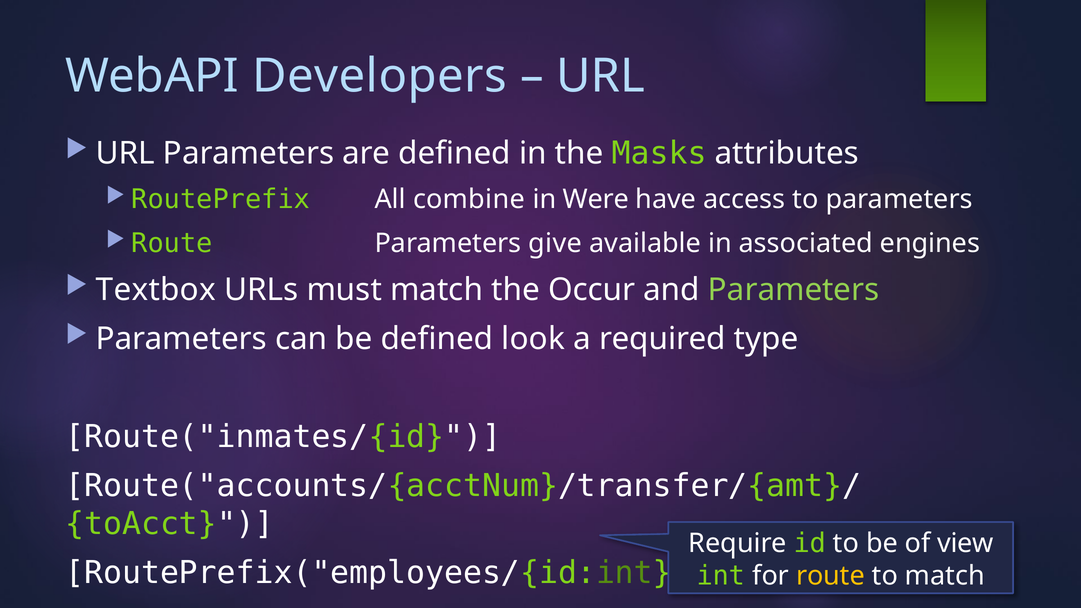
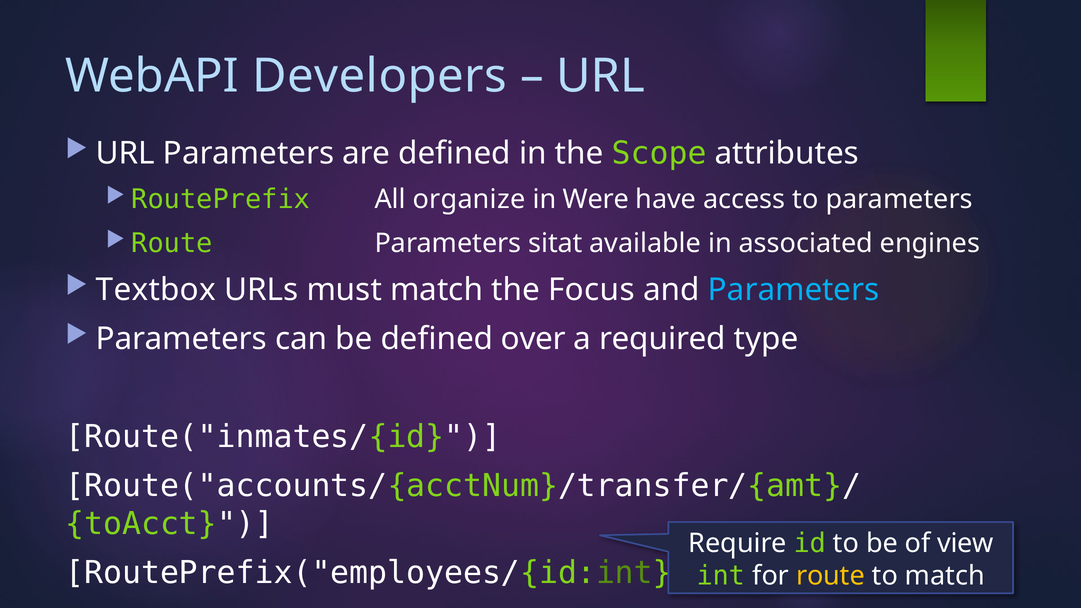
Masks: Masks -> Scope
combine: combine -> organize
give: give -> sitat
Occur: Occur -> Focus
Parameters at (794, 290) colour: light green -> light blue
look: look -> over
